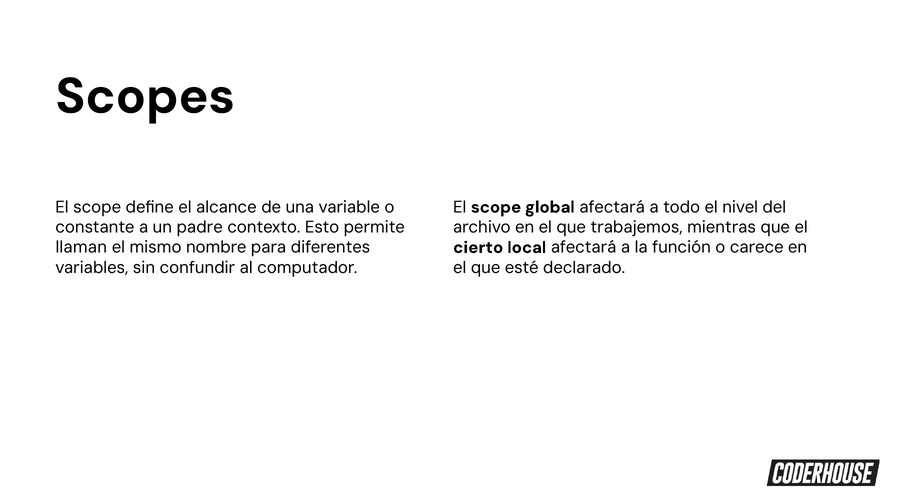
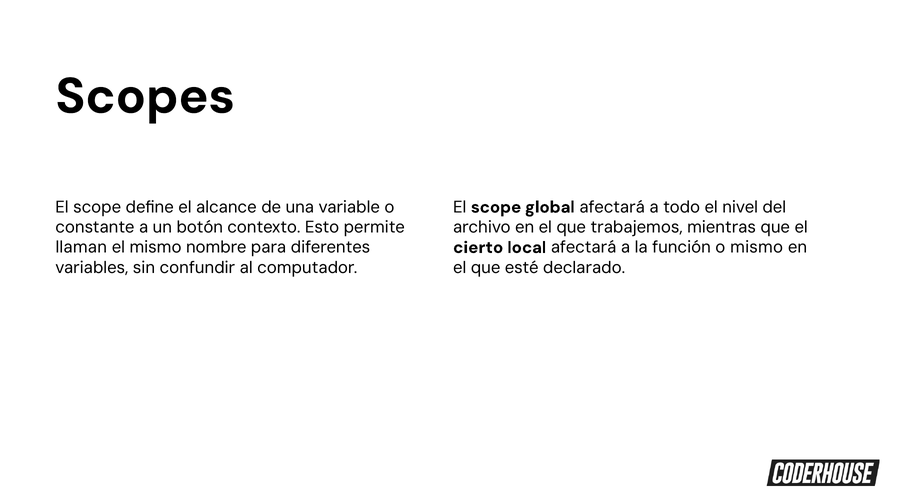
padre: padre -> botón
o carece: carece -> mismo
